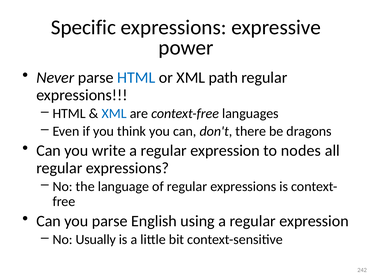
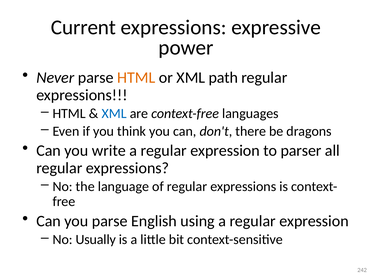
Specific: Specific -> Current
HTML at (136, 78) colour: blue -> orange
nodes: nodes -> parser
